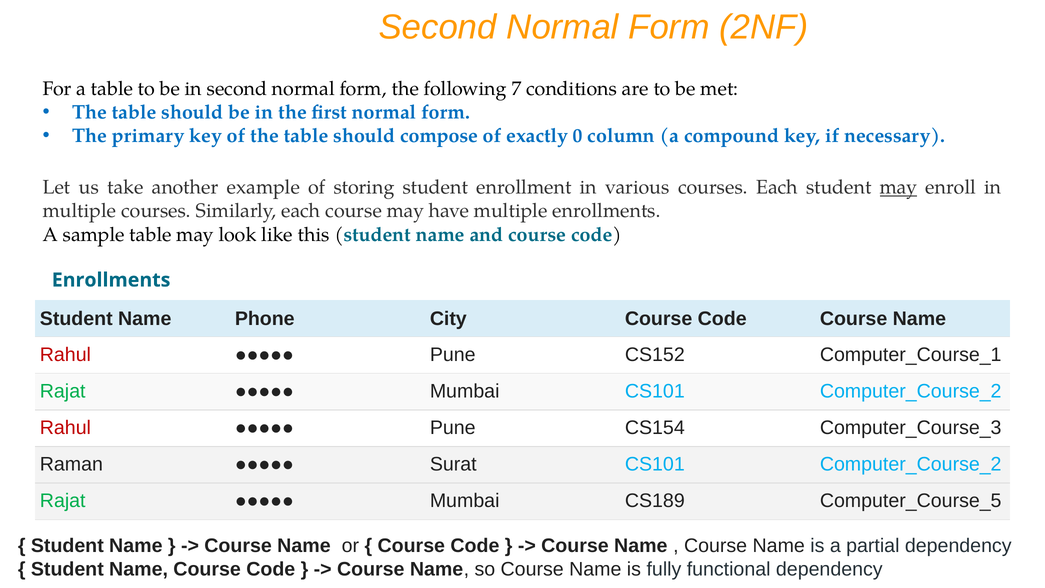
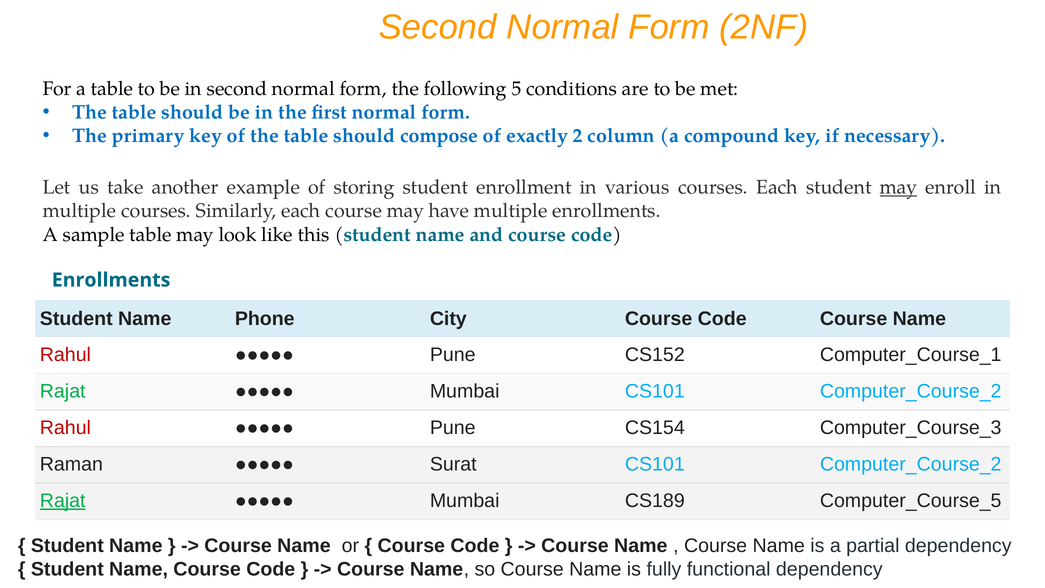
7: 7 -> 5
0: 0 -> 2
Rajat at (63, 501) underline: none -> present
